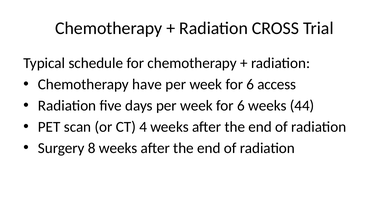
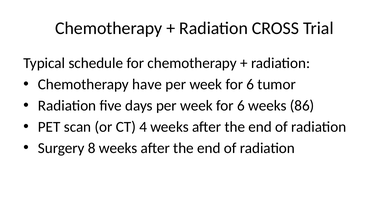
access: access -> tumor
44: 44 -> 86
